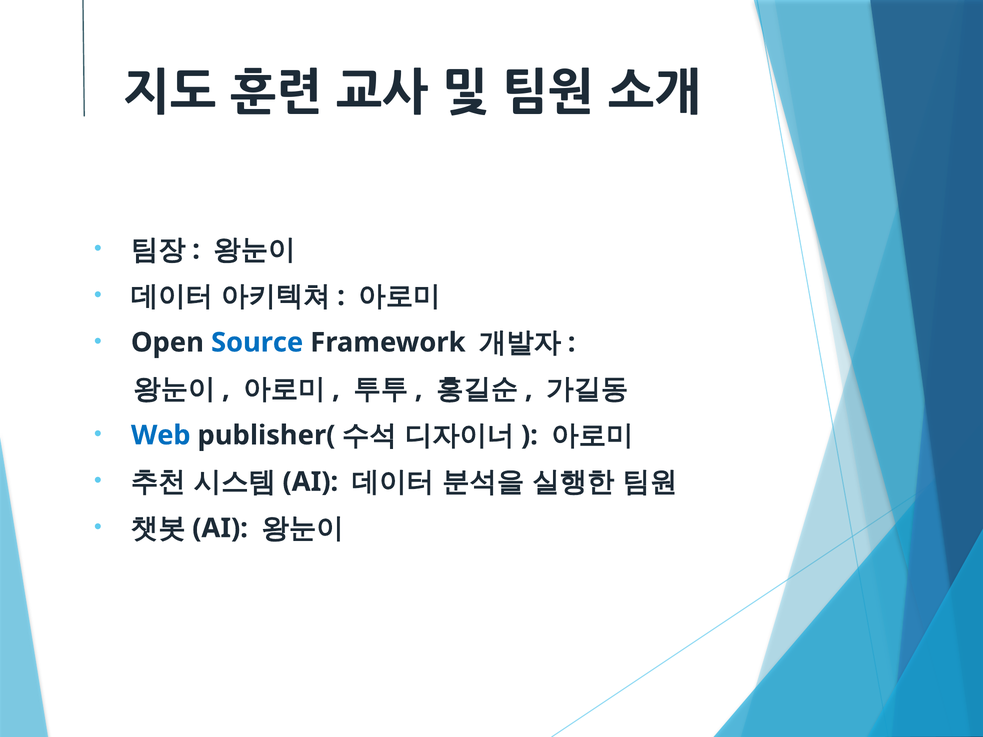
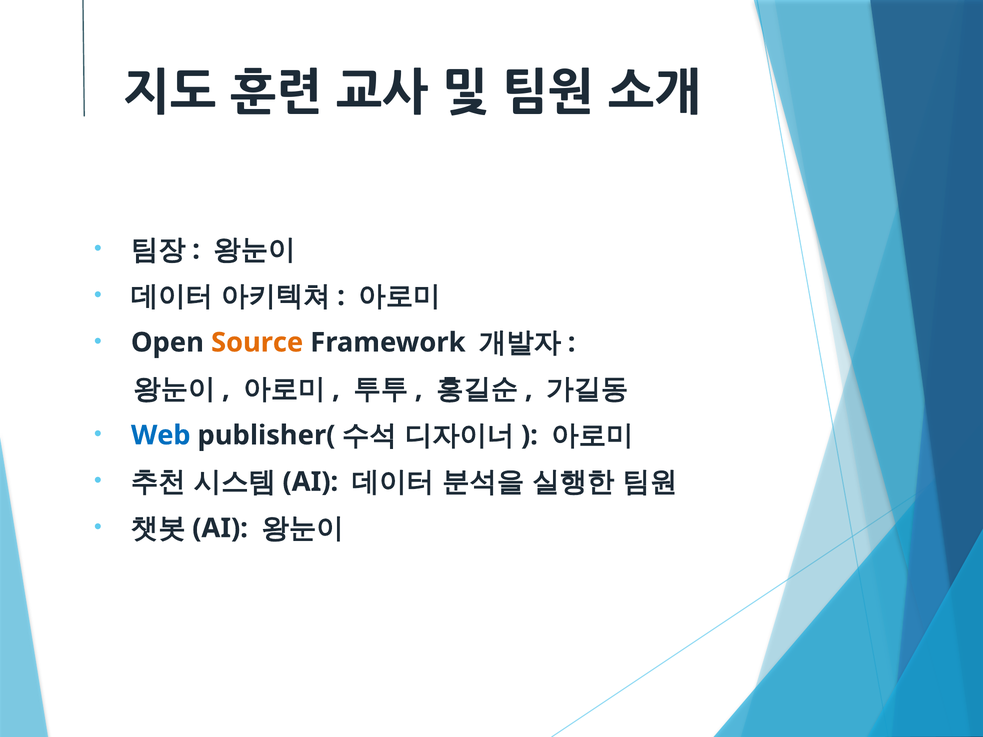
Source colour: blue -> orange
